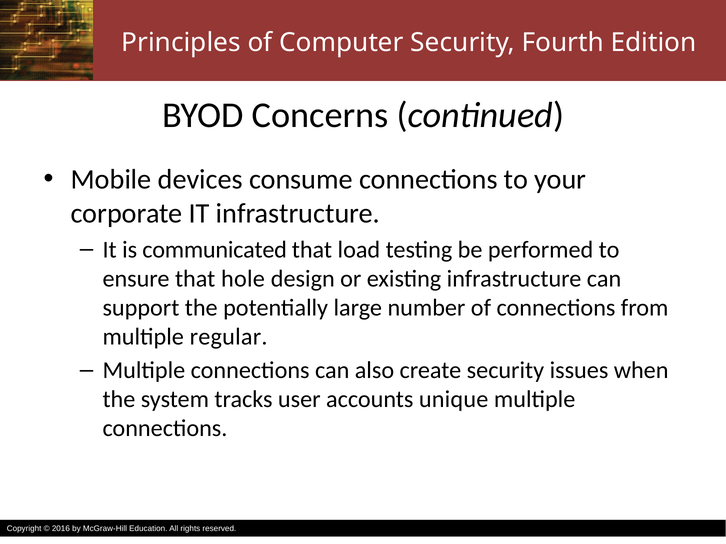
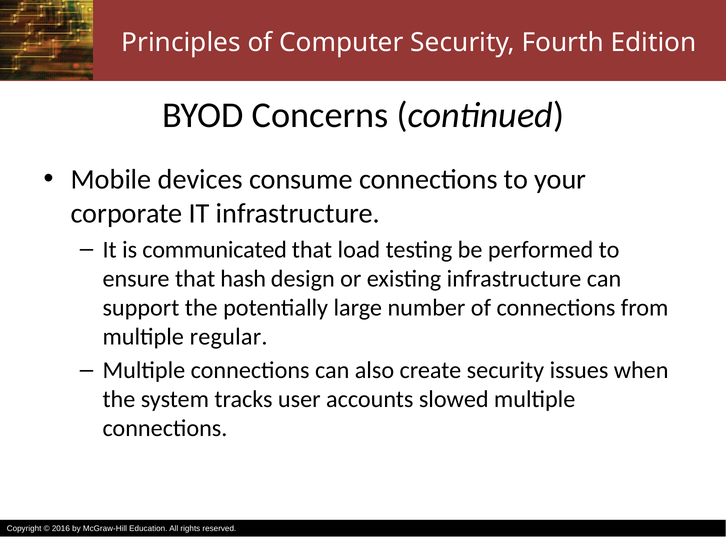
hole: hole -> hash
unique: unique -> slowed
